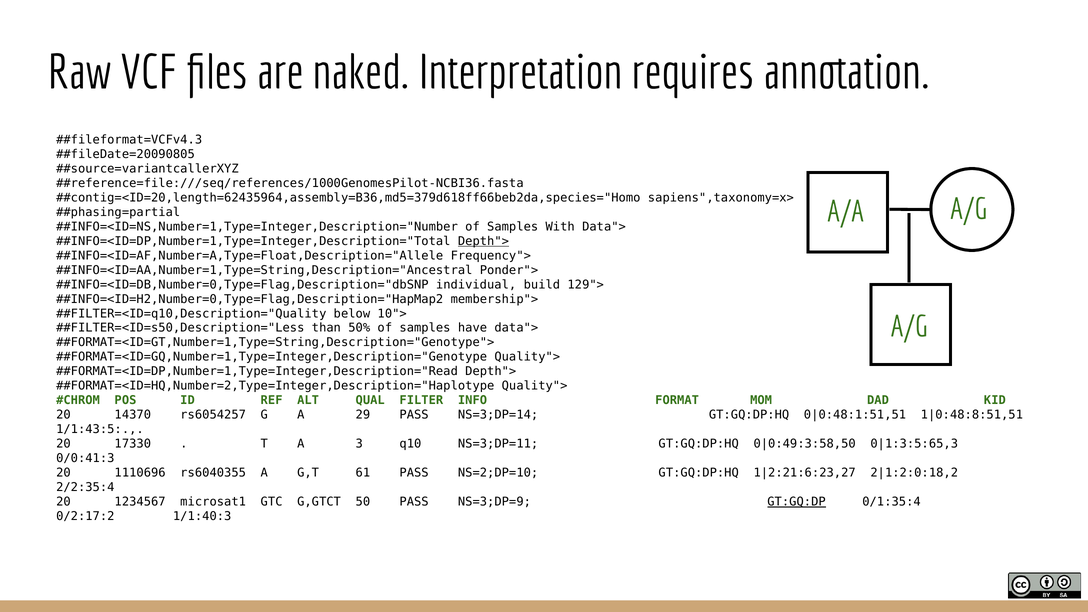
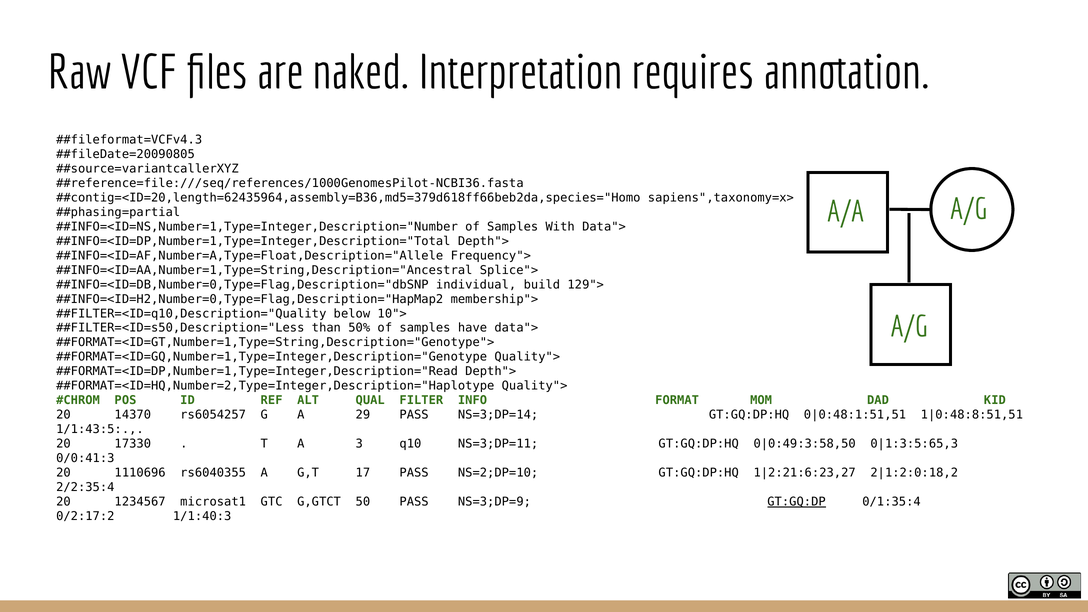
Depth"> at (483, 241) underline: present -> none
Ponder">: Ponder"> -> Splice">
61: 61 -> 17
